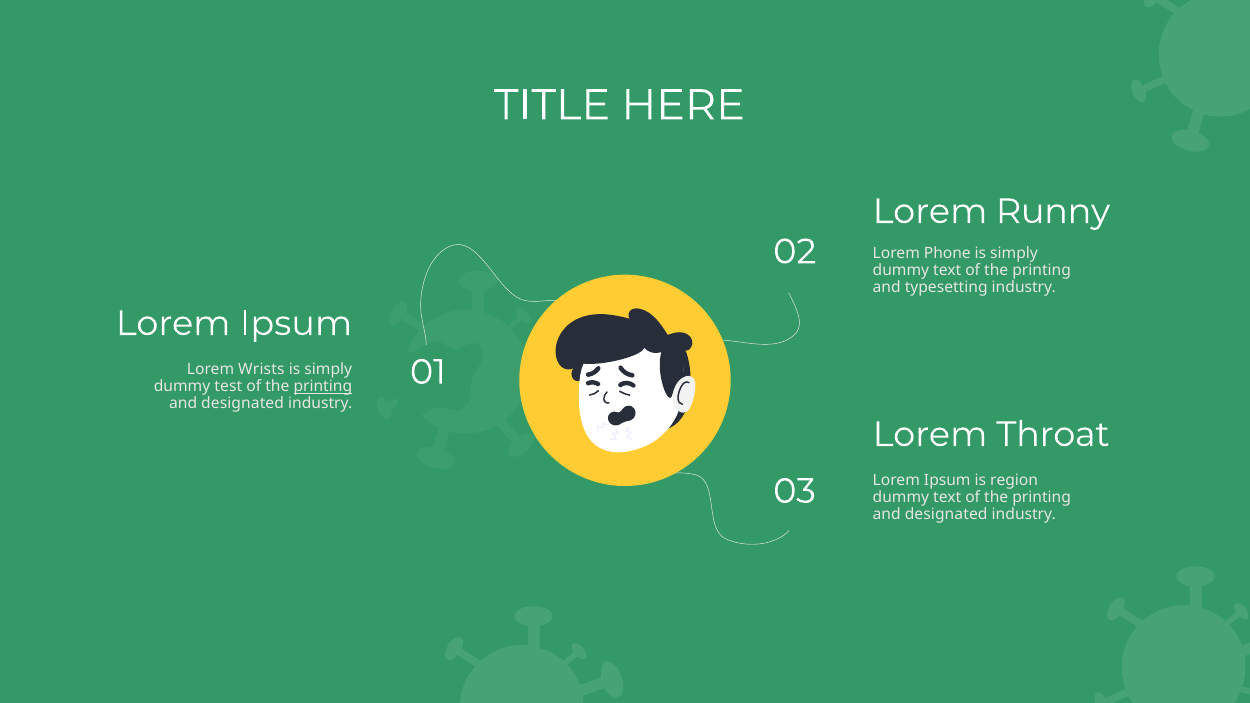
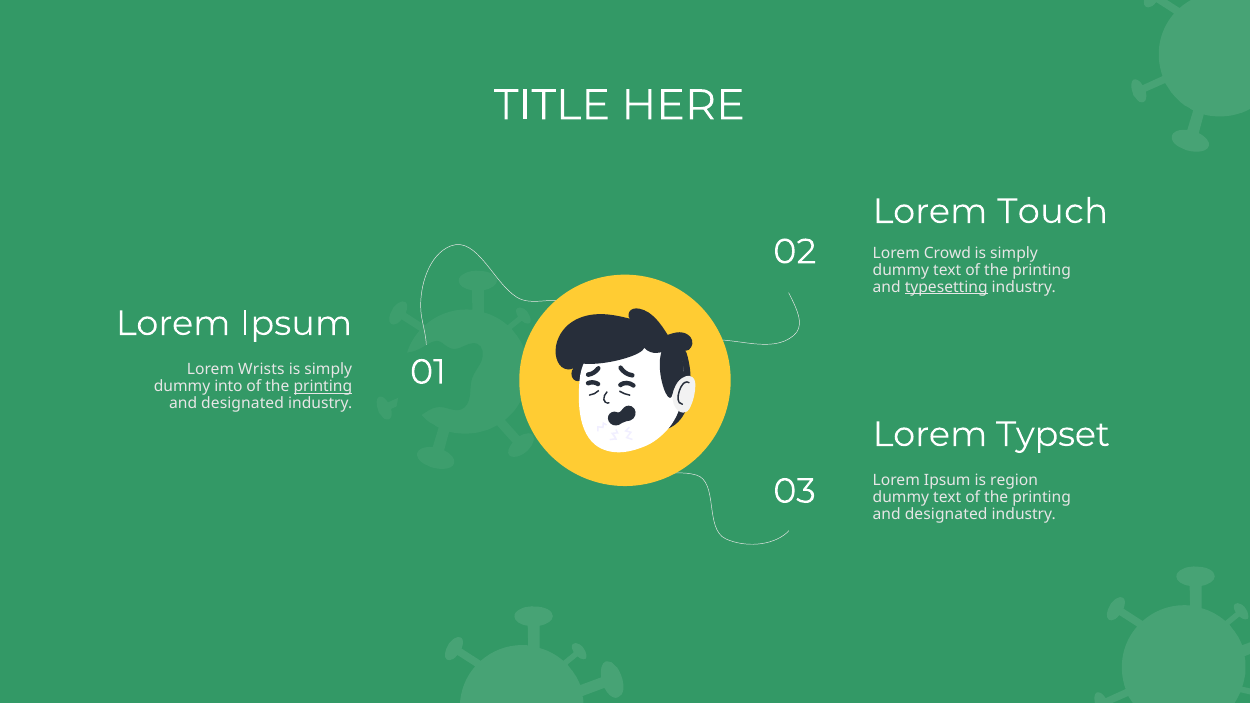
Runny: Runny -> Touch
Phone: Phone -> Crowd
typesetting underline: none -> present
test: test -> into
Throat: Throat -> Typset
